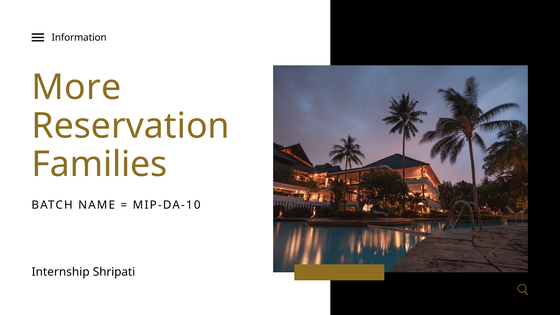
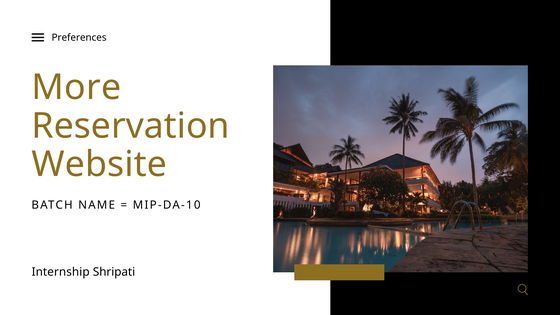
Information: Information -> Preferences
Families: Families -> Website
